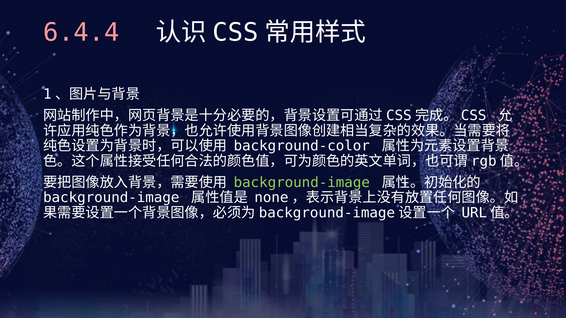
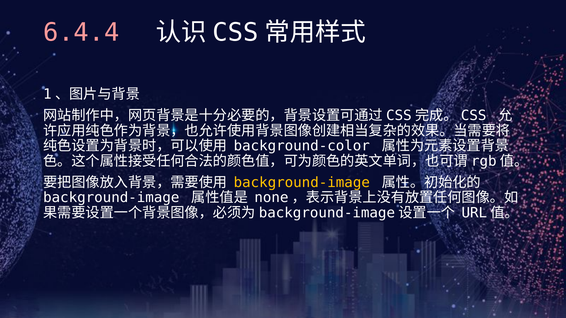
background-image at (302, 183) colour: light green -> yellow
